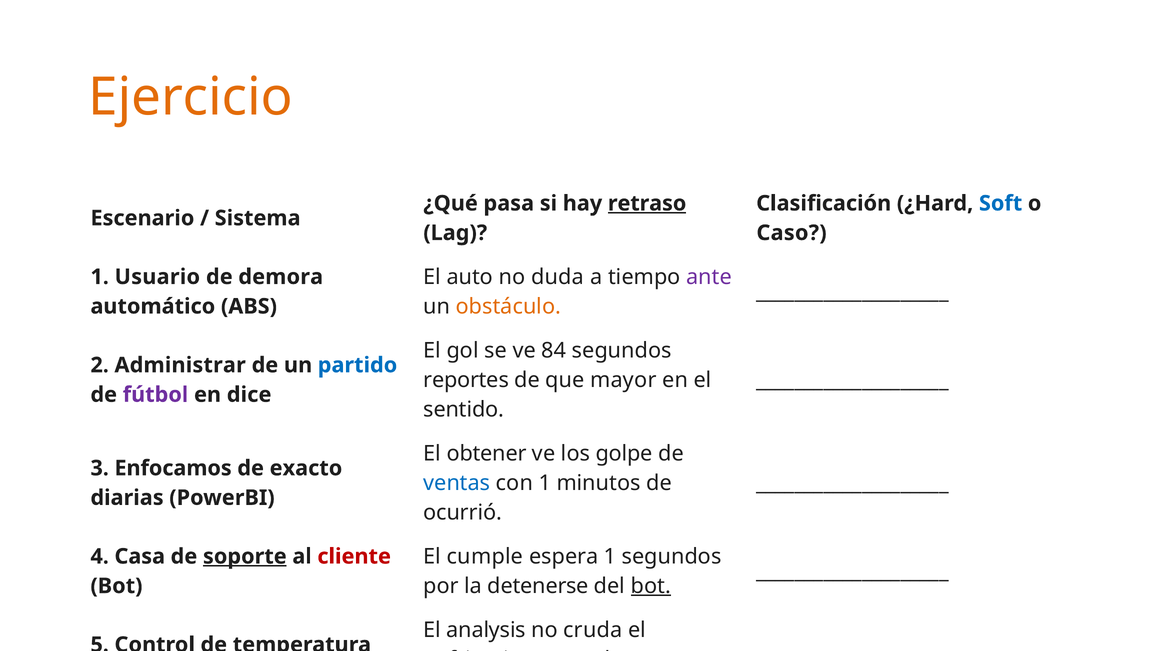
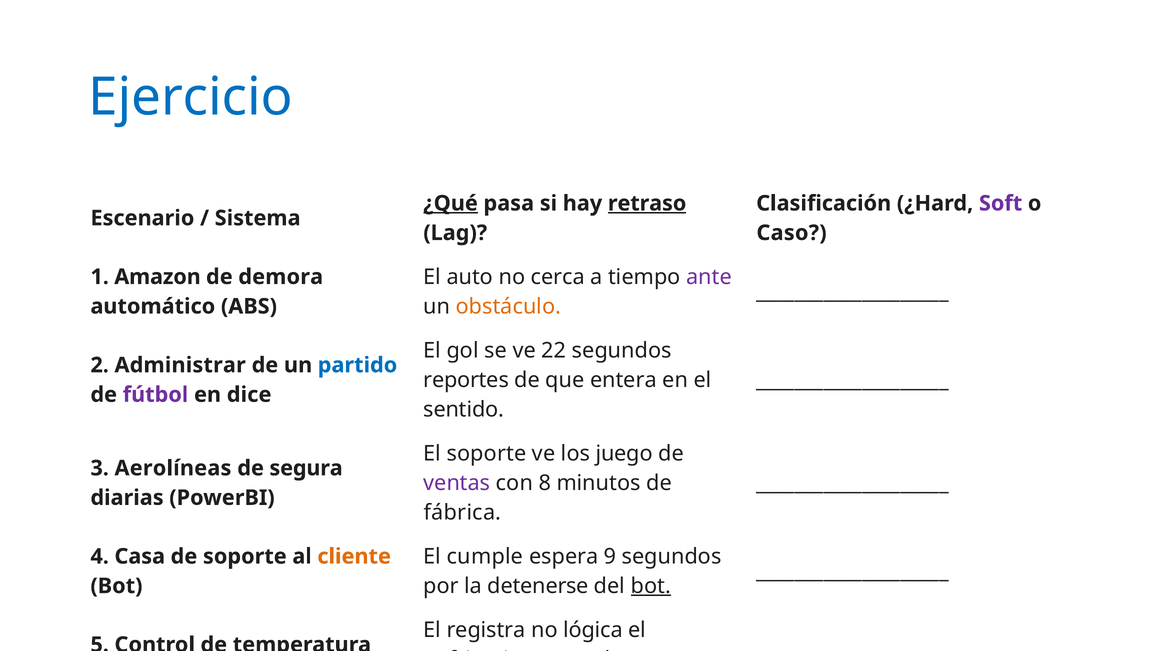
Ejercicio colour: orange -> blue
¿Qué underline: none -> present
Soft colour: blue -> purple
duda: duda -> cerca
Usuario: Usuario -> Amazon
84: 84 -> 22
mayor: mayor -> entera
El obtener: obtener -> soporte
golpe: golpe -> juego
Enfocamos: Enfocamos -> Aerolíneas
exacto: exacto -> segura
ventas colour: blue -> purple
con 1: 1 -> 8
ocurrió: ocurrió -> fábrica
espera 1: 1 -> 9
soporte at (245, 557) underline: present -> none
cliente colour: red -> orange
analysis: analysis -> registra
cruda: cruda -> lógica
